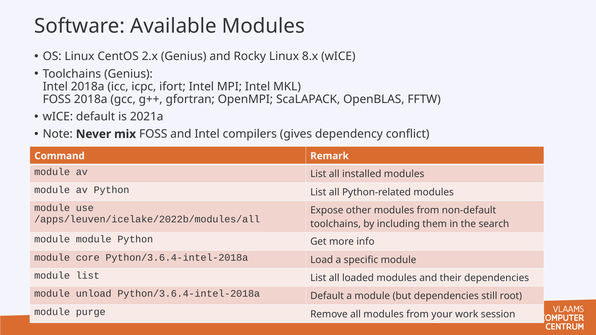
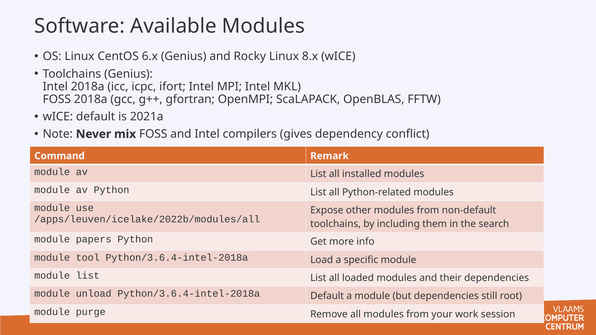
2.x: 2.x -> 6.x
module at (94, 240): module -> papers
core: core -> tool
